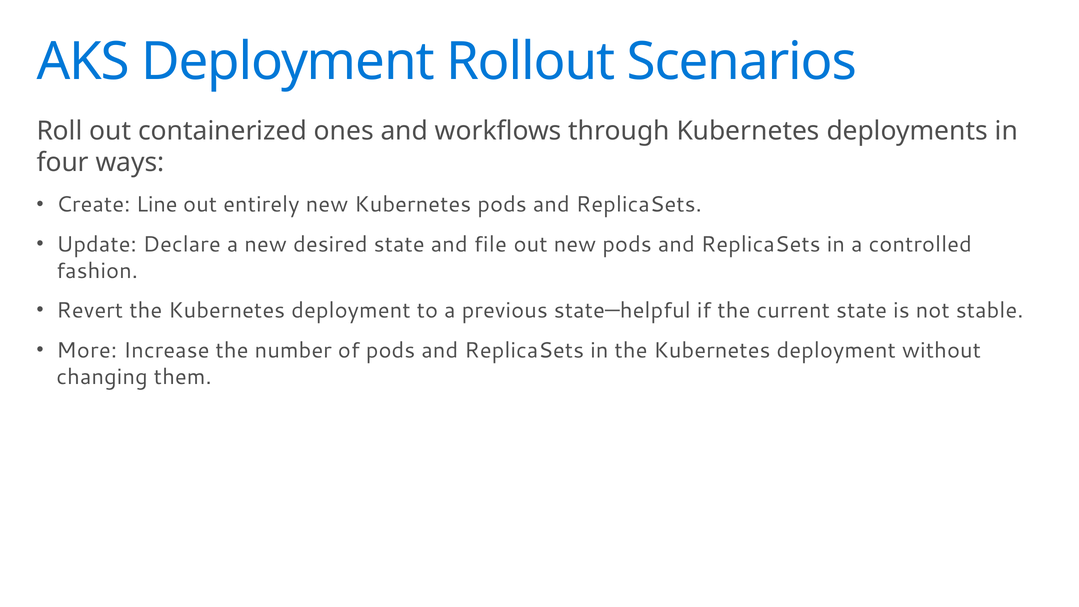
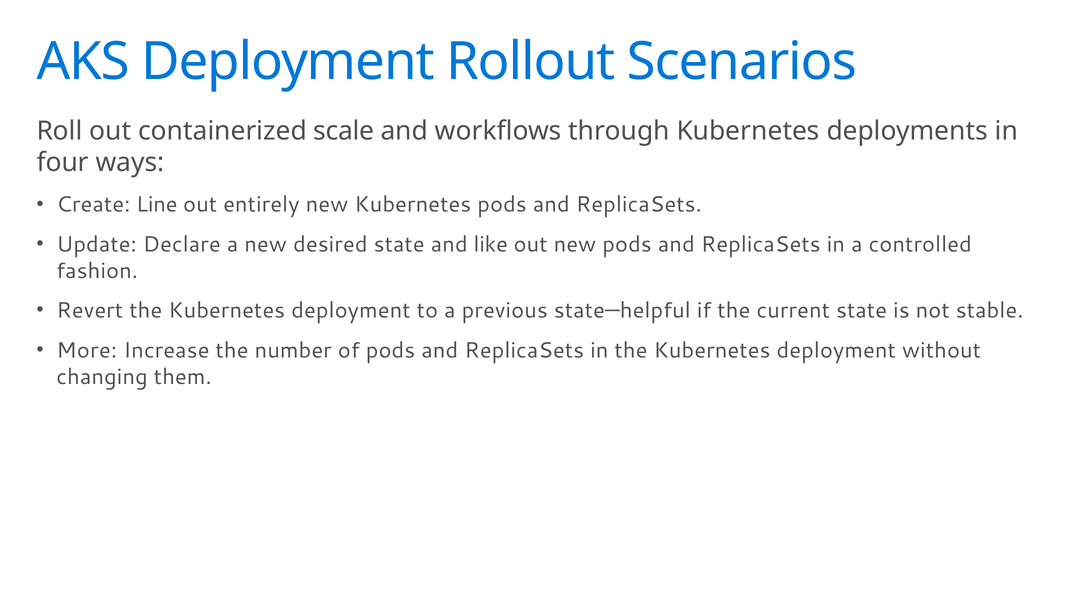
ones: ones -> scale
file: file -> like
